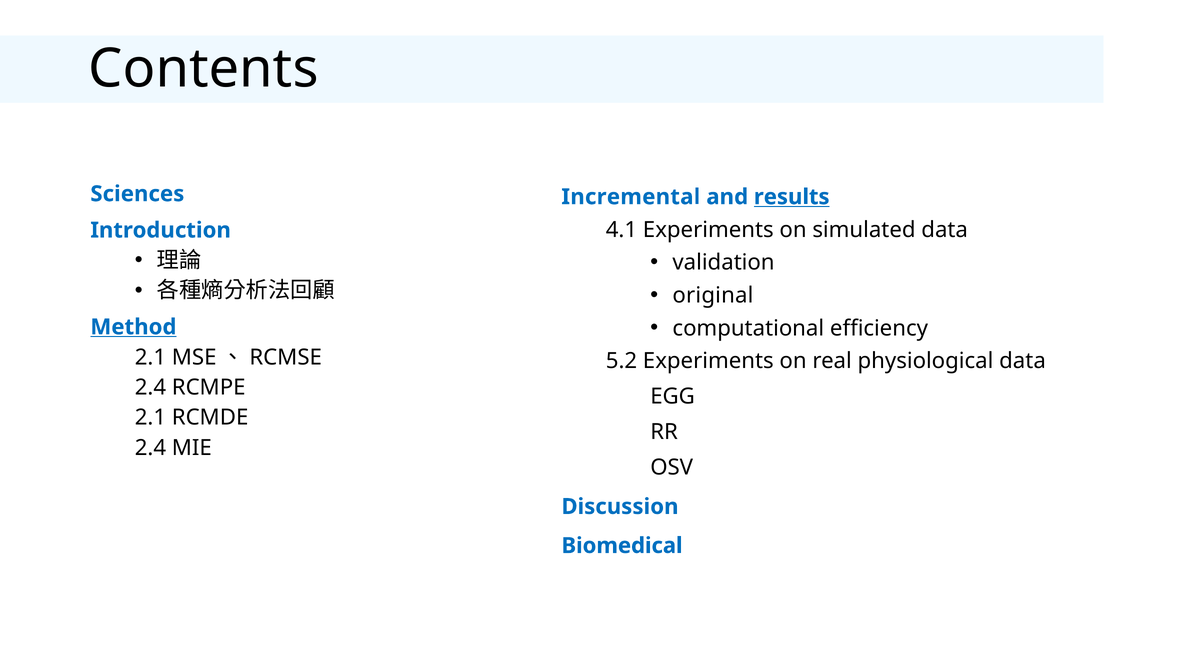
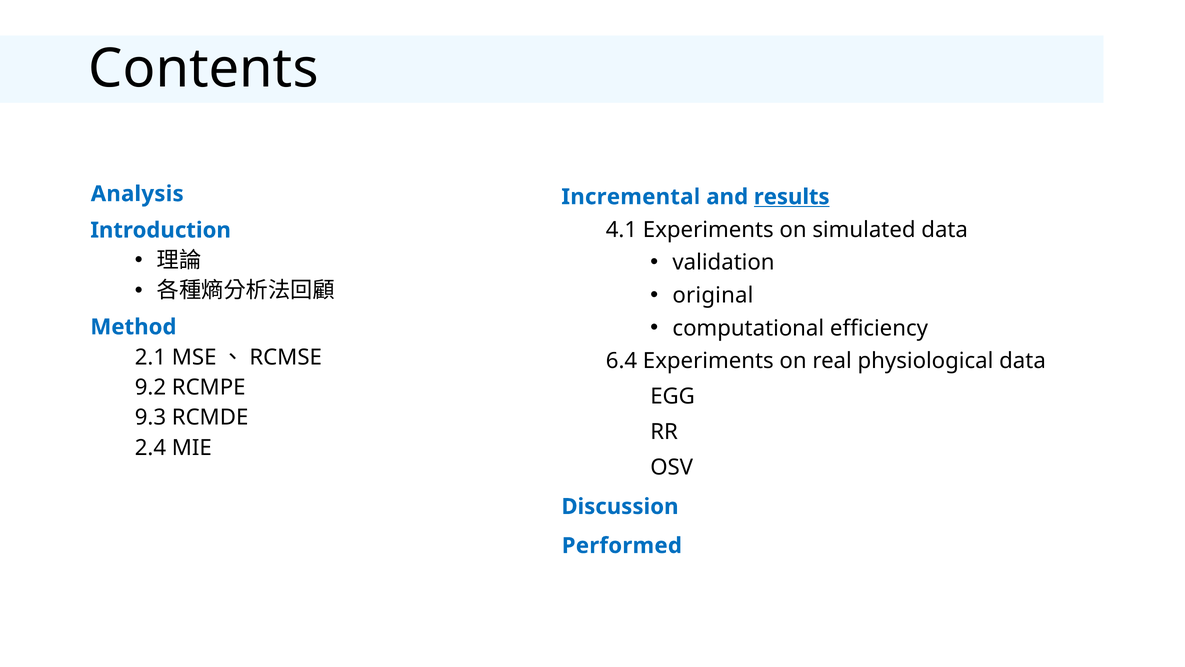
Sciences: Sciences -> Analysis
Method underline: present -> none
5.2: 5.2 -> 6.4
2.4 at (150, 387): 2.4 -> 9.2
2.1 at (150, 417): 2.1 -> 9.3
Biomedical: Biomedical -> Performed
